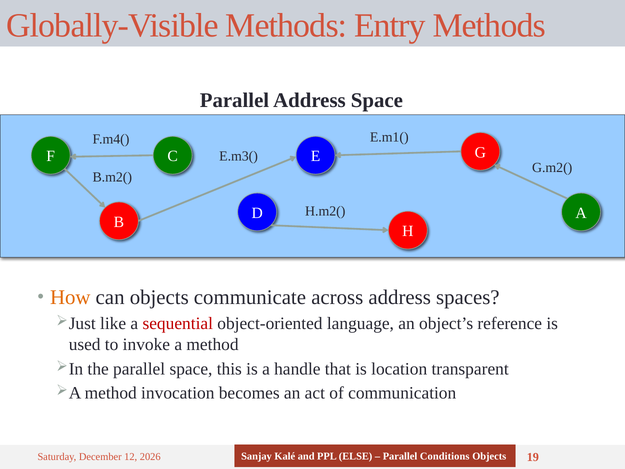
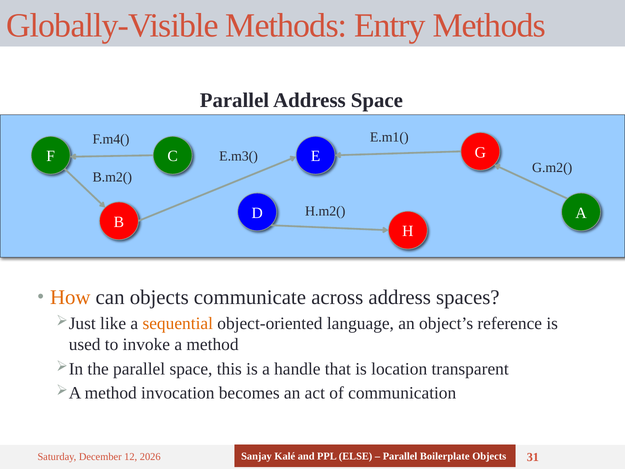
sequential colour: red -> orange
Conditions: Conditions -> Boilerplate
19: 19 -> 31
